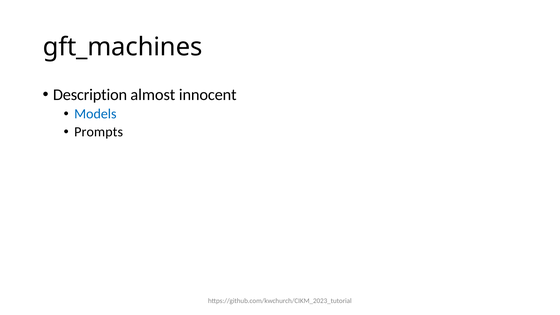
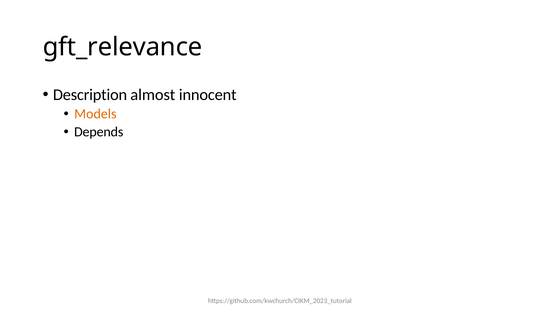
gft_machines: gft_machines -> gft_relevance
Models colour: blue -> orange
Prompts: Prompts -> Depends
